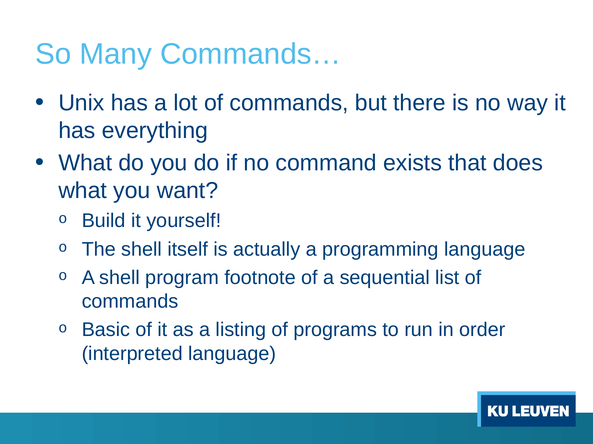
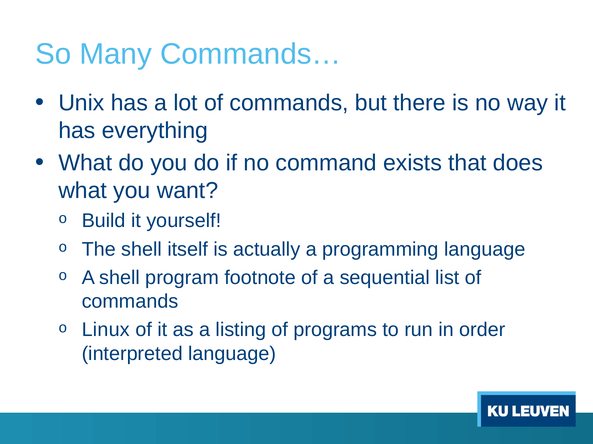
Basic: Basic -> Linux
